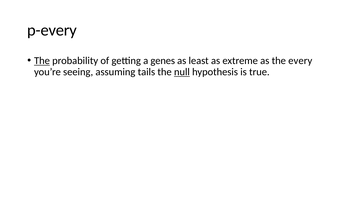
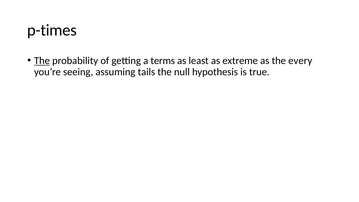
p-every: p-every -> p-times
genes: genes -> terms
null underline: present -> none
